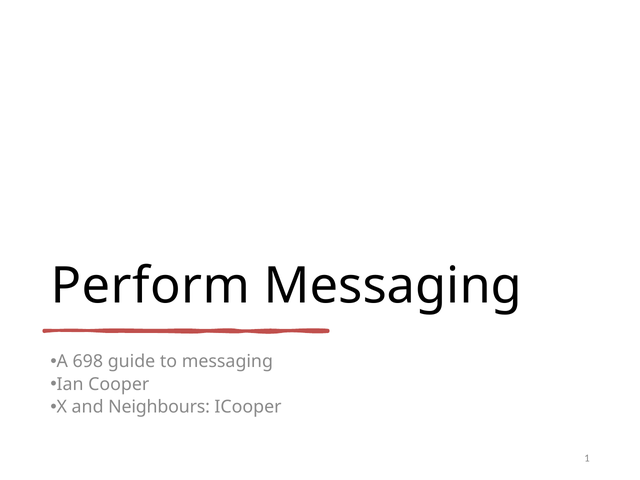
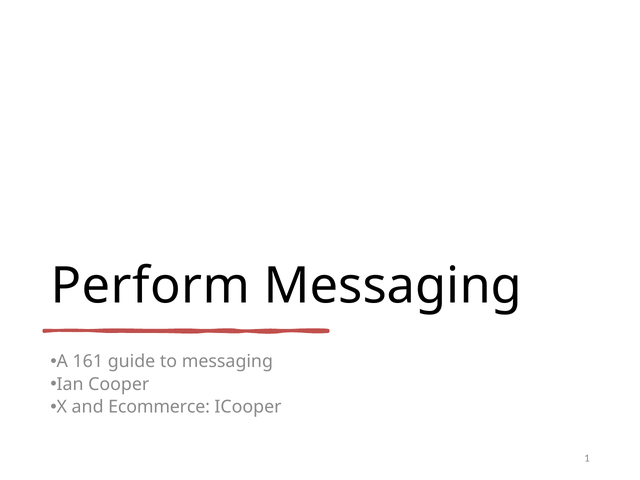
698: 698 -> 161
Neighbours: Neighbours -> Ecommerce
